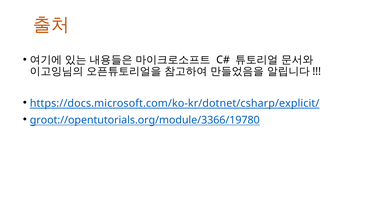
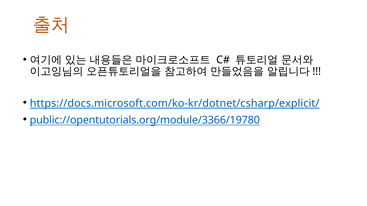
groot://opentutorials.org/module/3366/19780: groot://opentutorials.org/module/3366/19780 -> public://opentutorials.org/module/3366/19780
